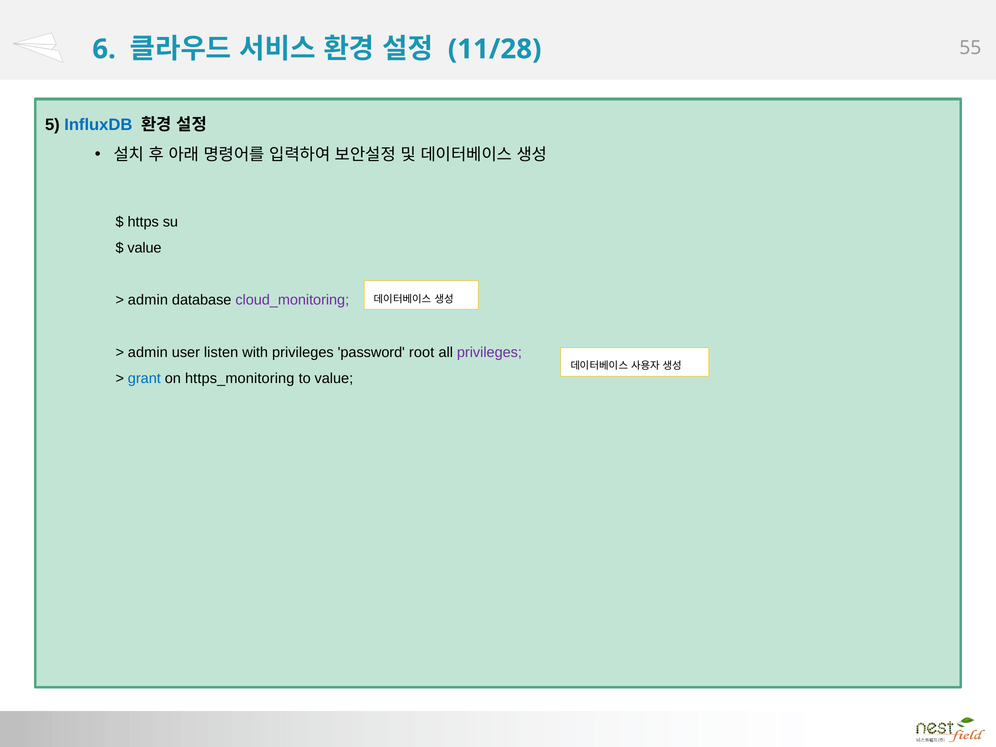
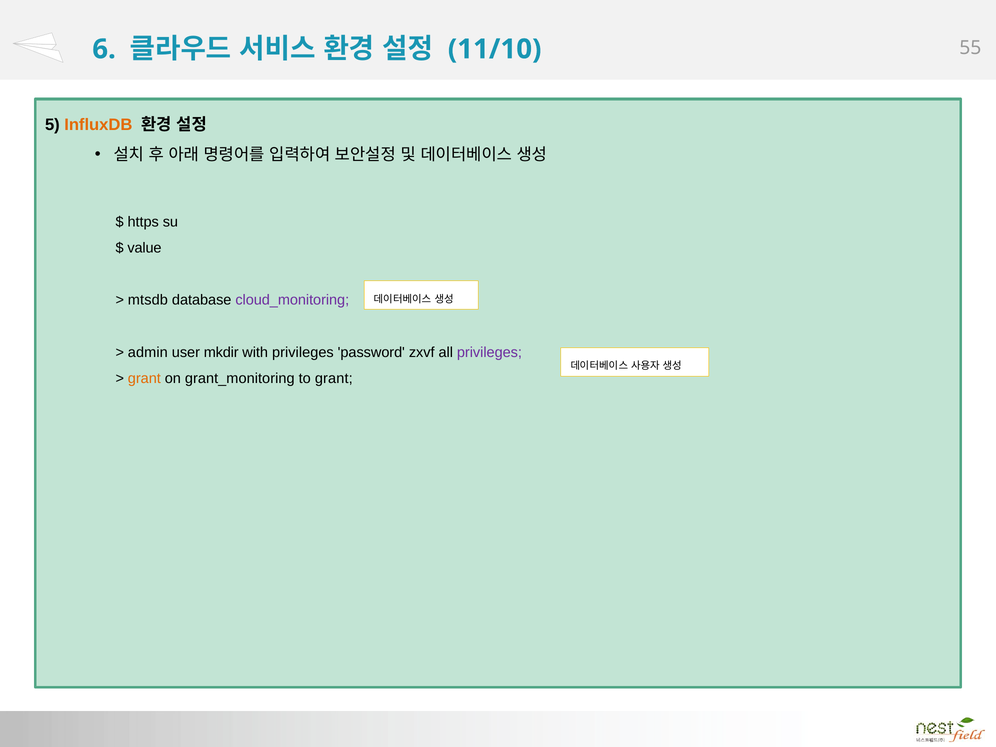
11/28: 11/28 -> 11/10
InfluxDB colour: blue -> orange
admin at (148, 300): admin -> mtsdb
listen: listen -> mkdir
root: root -> zxvf
grant at (144, 378) colour: blue -> orange
https_monitoring: https_monitoring -> grant_monitoring
to value: value -> grant
